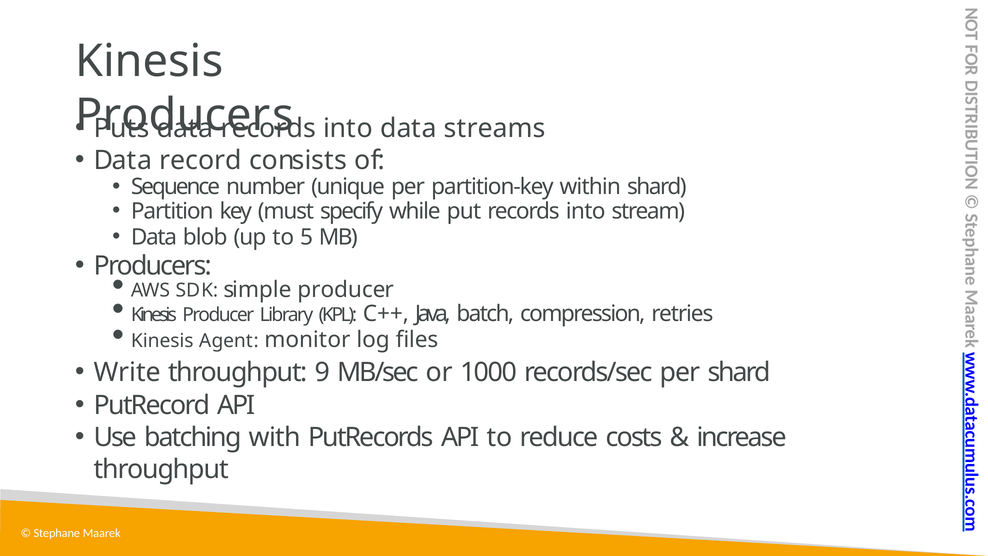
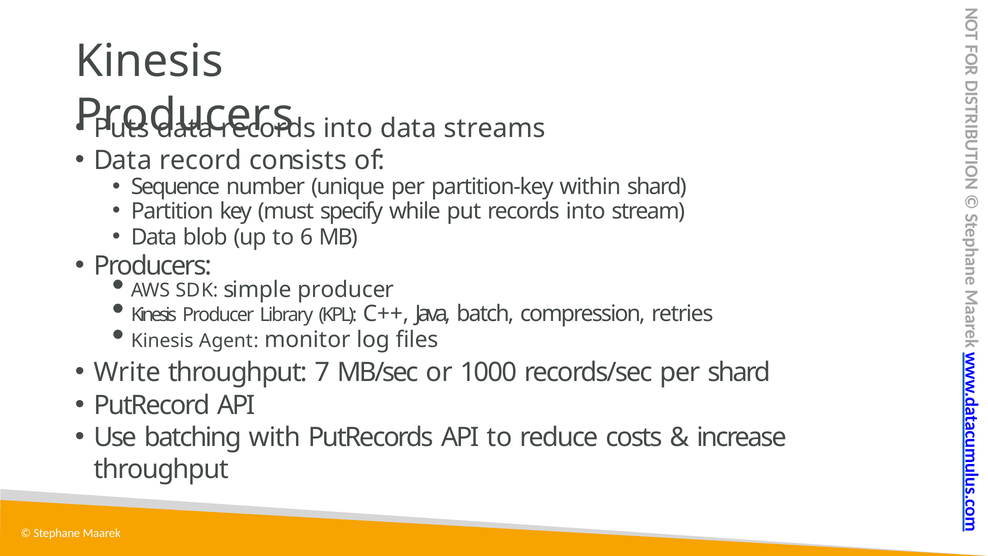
5: 5 -> 6
9: 9 -> 7
